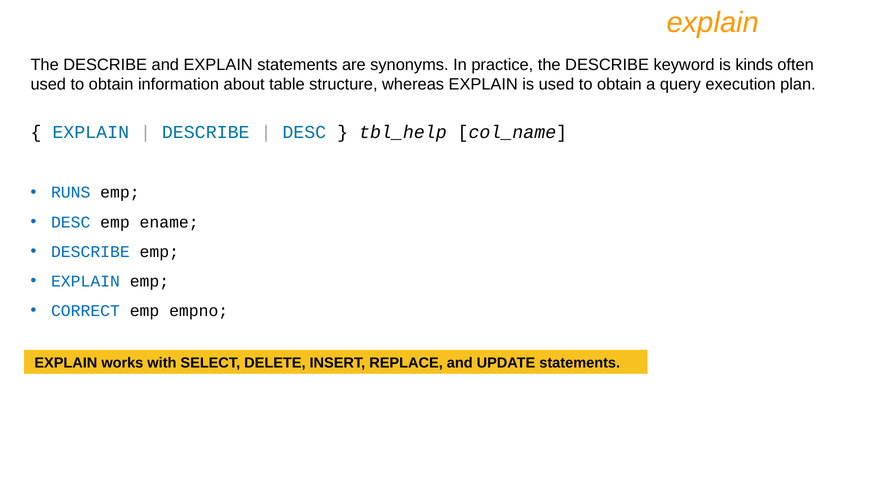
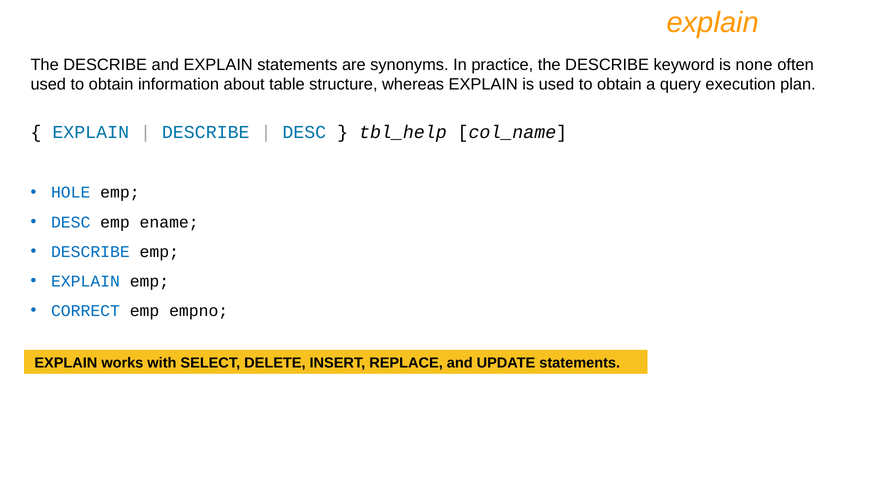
kinds: kinds -> none
RUNS: RUNS -> HOLE
